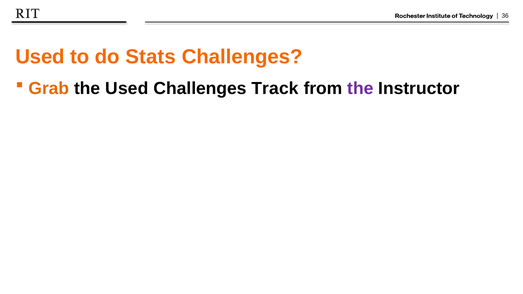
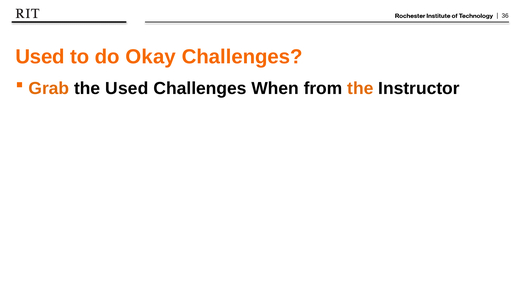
Stats: Stats -> Okay
Track: Track -> When
the at (360, 88) colour: purple -> orange
